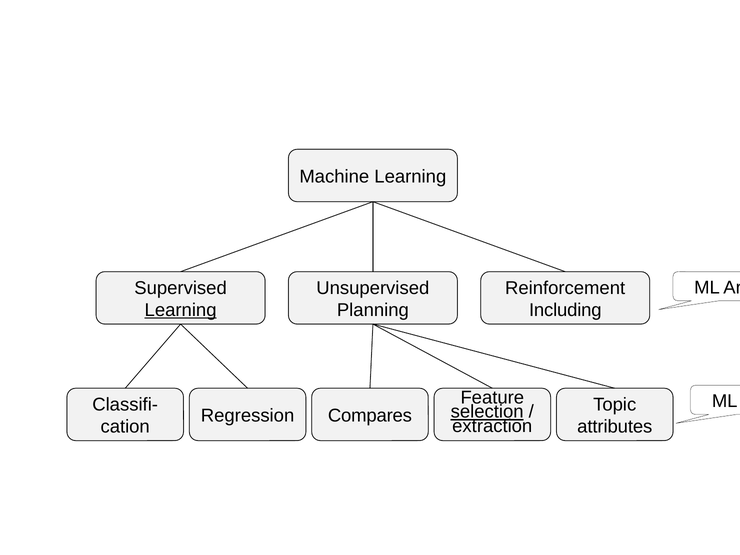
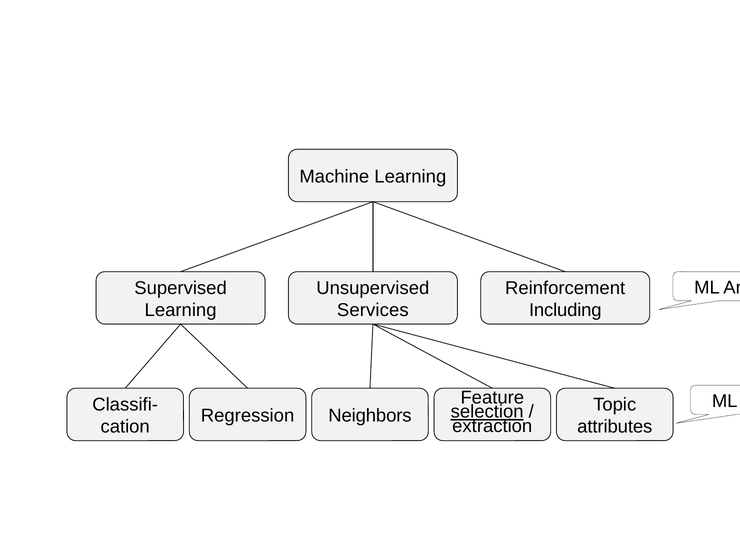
Learning at (181, 310) underline: present -> none
Planning: Planning -> Services
Compares: Compares -> Neighbors
